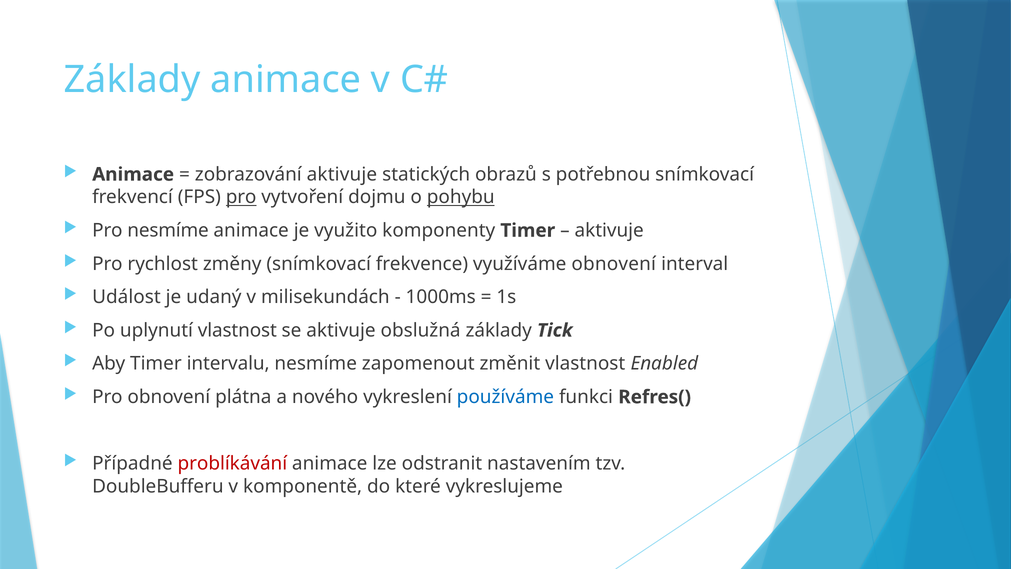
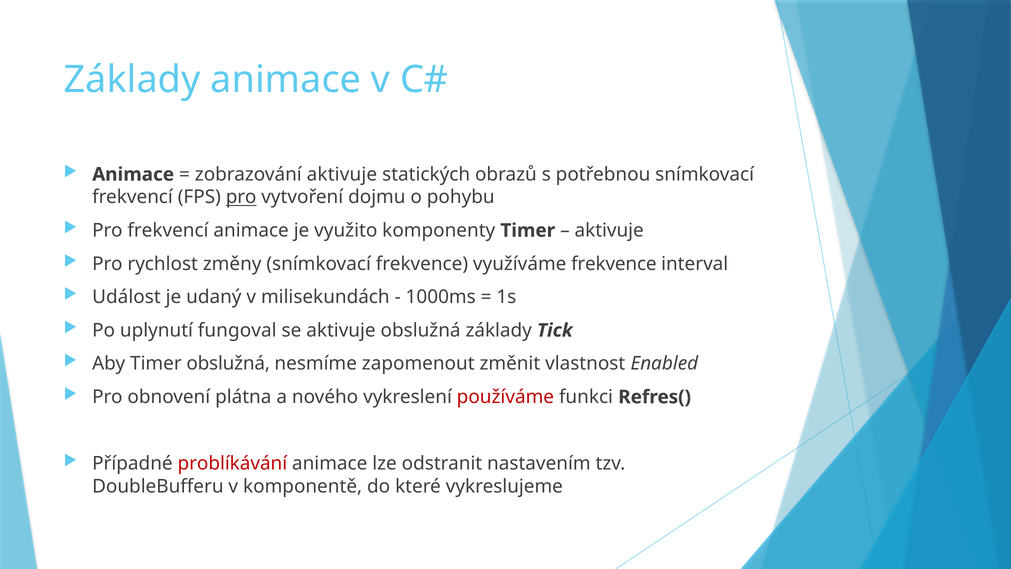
pohybu underline: present -> none
Pro nesmíme: nesmíme -> frekvencí
využíváme obnovení: obnovení -> frekvence
uplynutí vlastnost: vlastnost -> fungoval
Timer intervalu: intervalu -> obslužná
používáme colour: blue -> red
